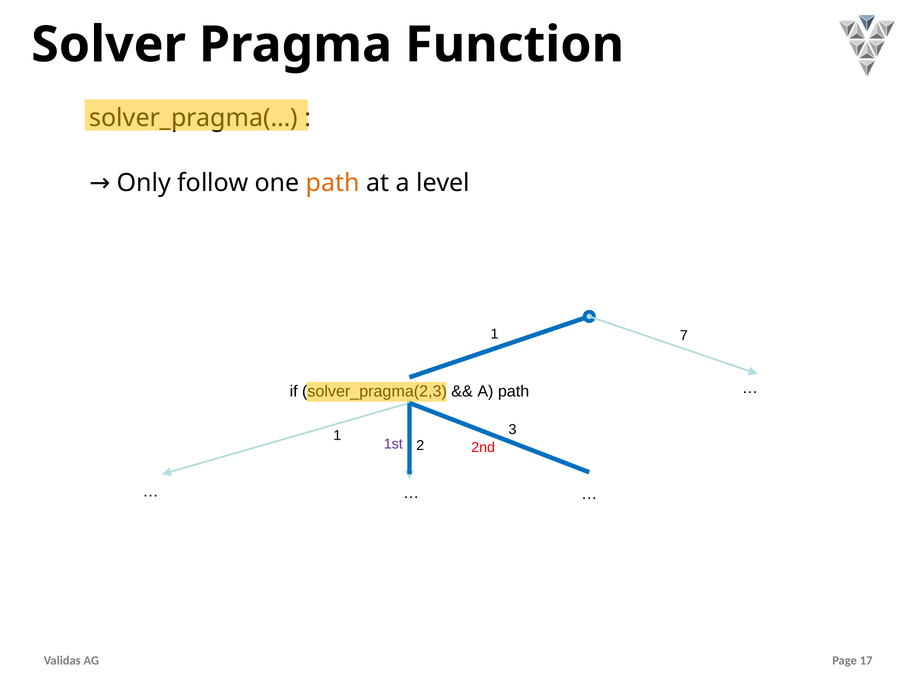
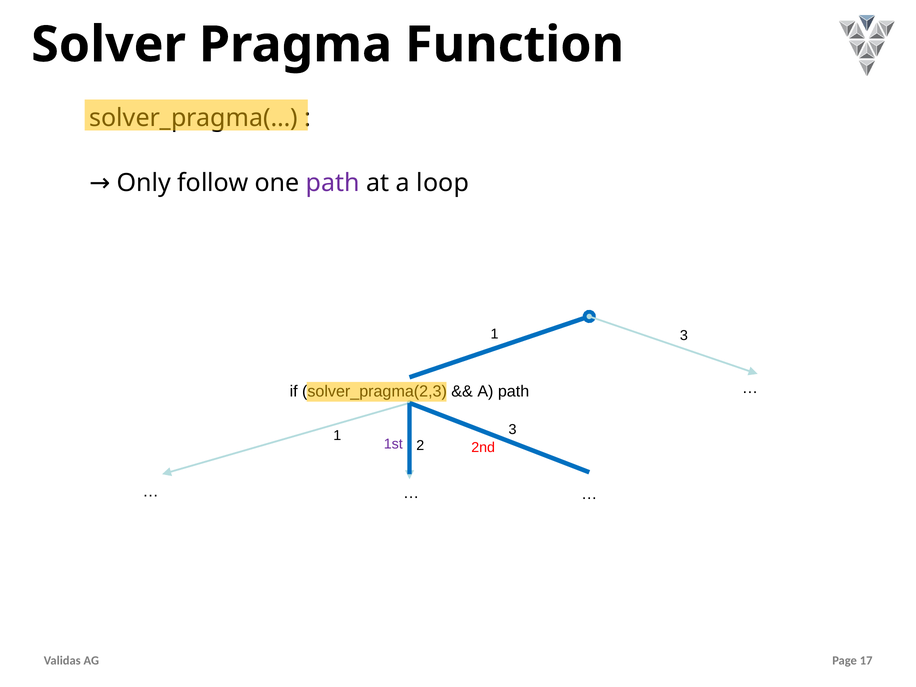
path at (333, 183) colour: orange -> purple
level: level -> loop
1 7: 7 -> 3
